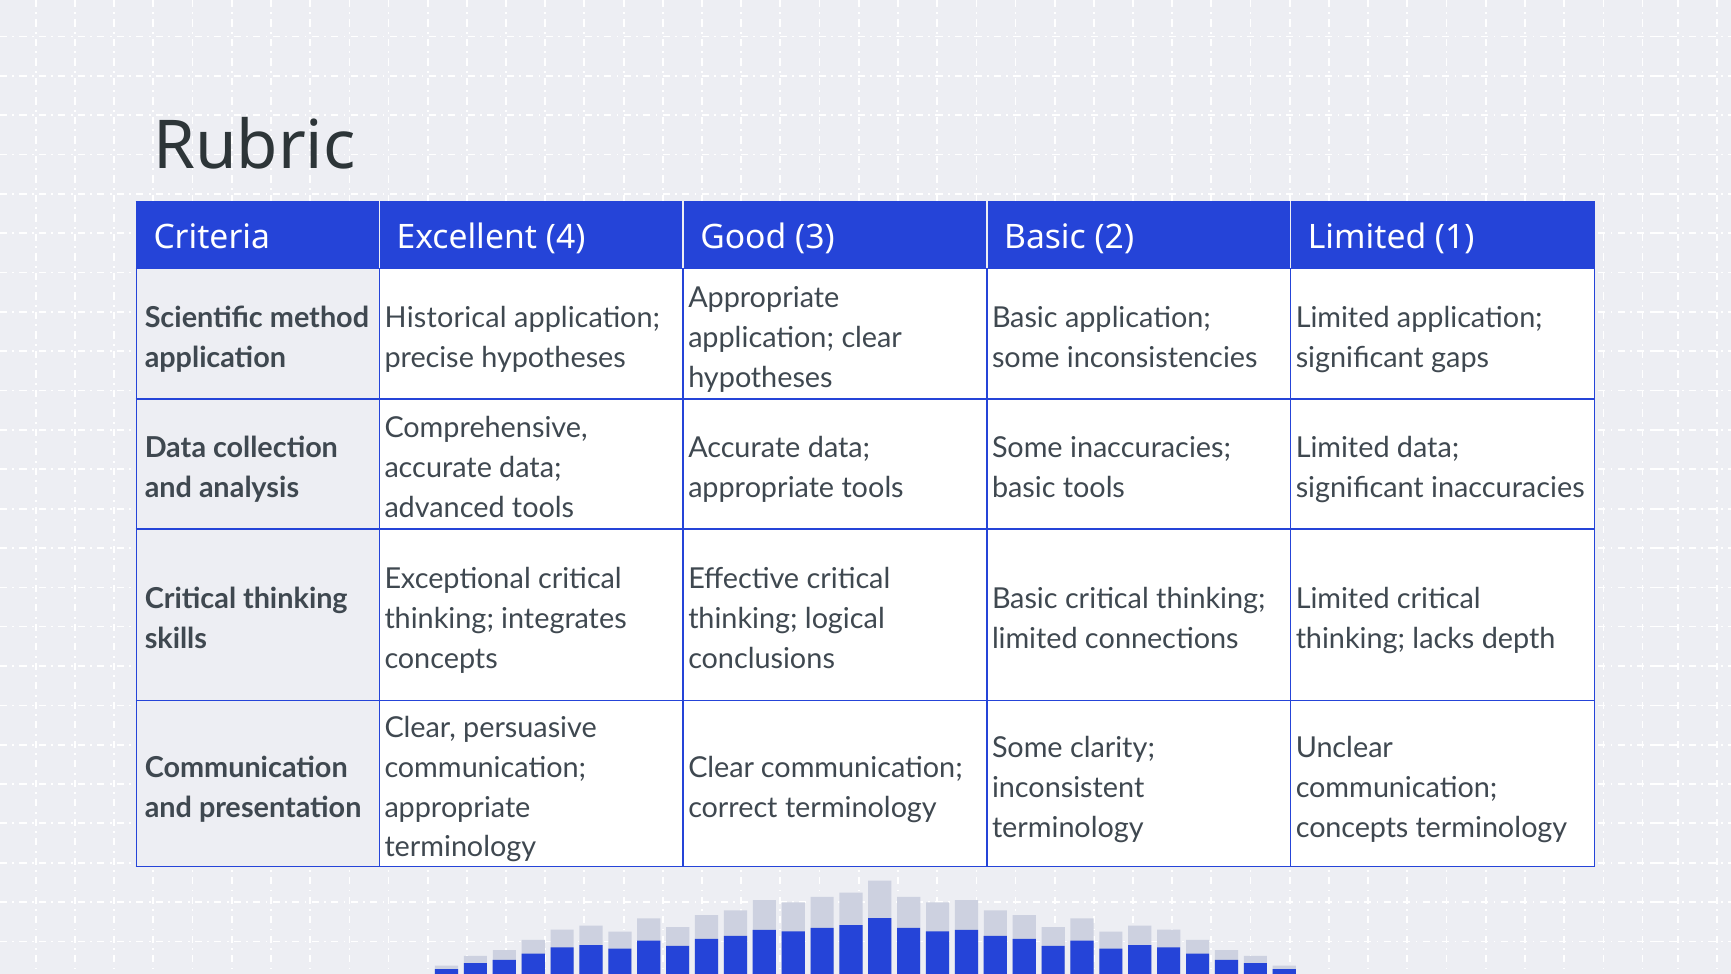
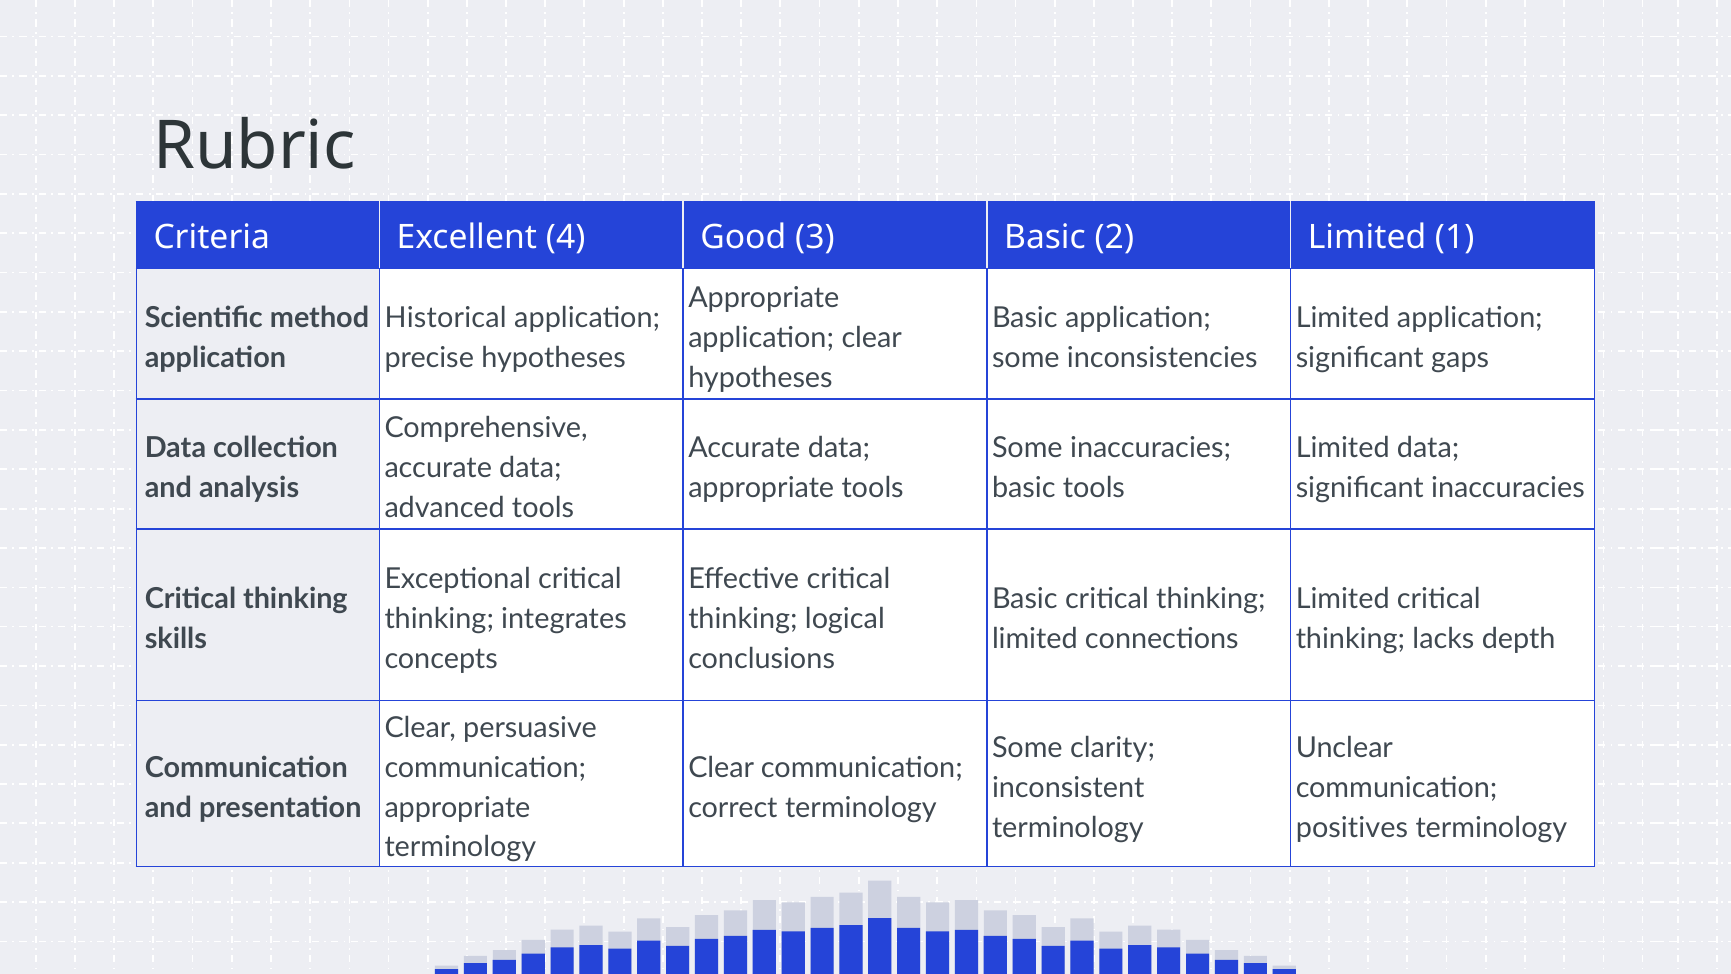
concepts at (1352, 827): concepts -> positives
